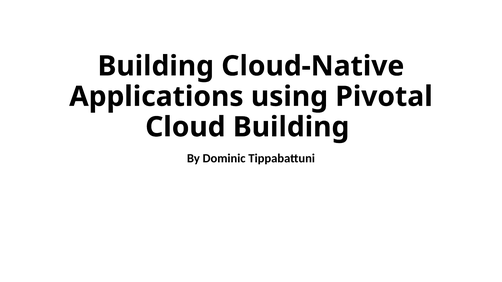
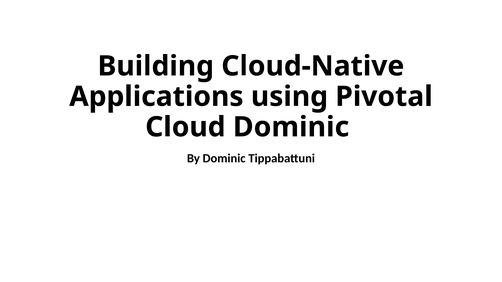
Cloud Building: Building -> Dominic
